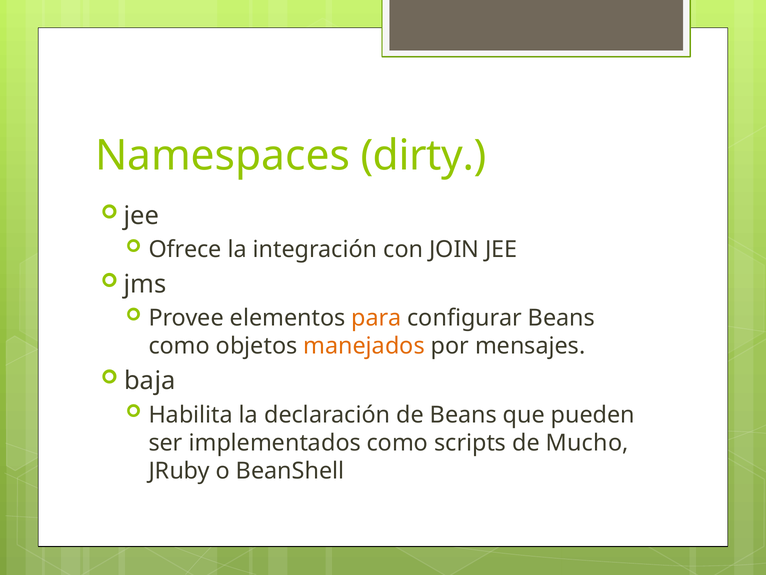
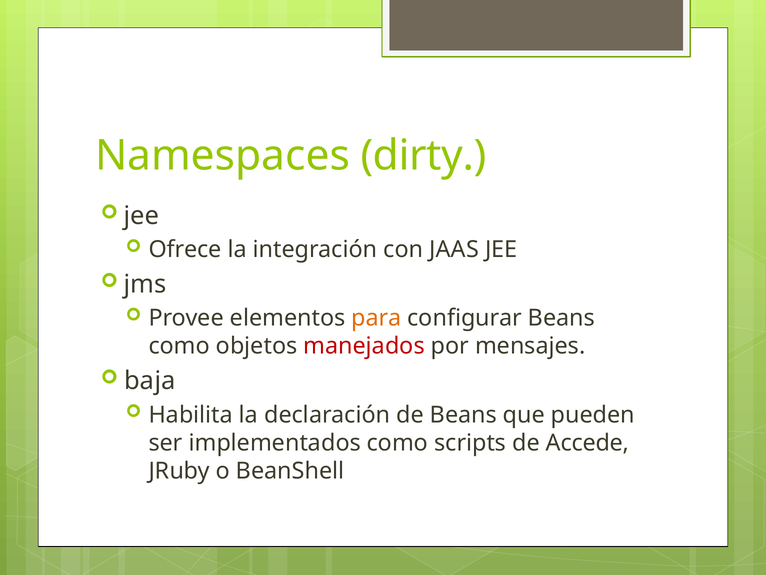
JOIN: JOIN -> JAAS
manejados colour: orange -> red
Mucho: Mucho -> Accede
